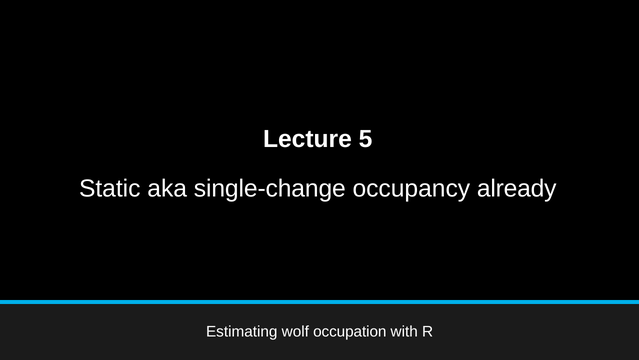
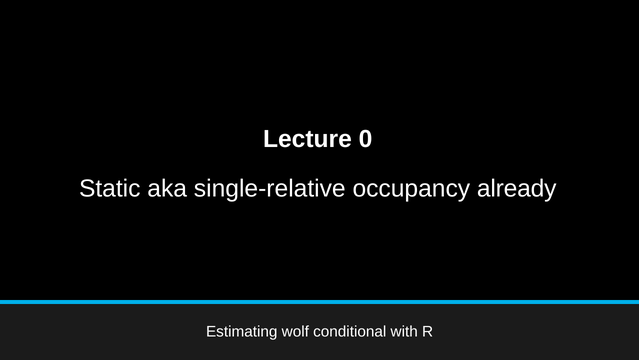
5: 5 -> 0
single-change: single-change -> single-relative
occupation: occupation -> conditional
